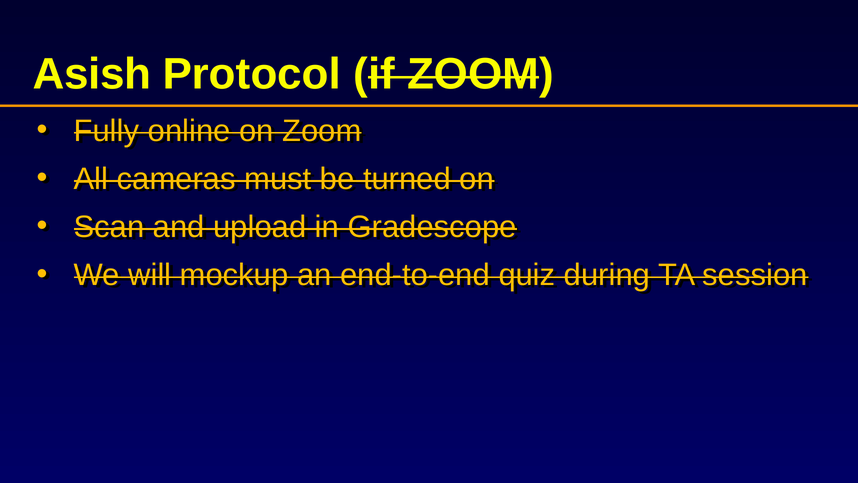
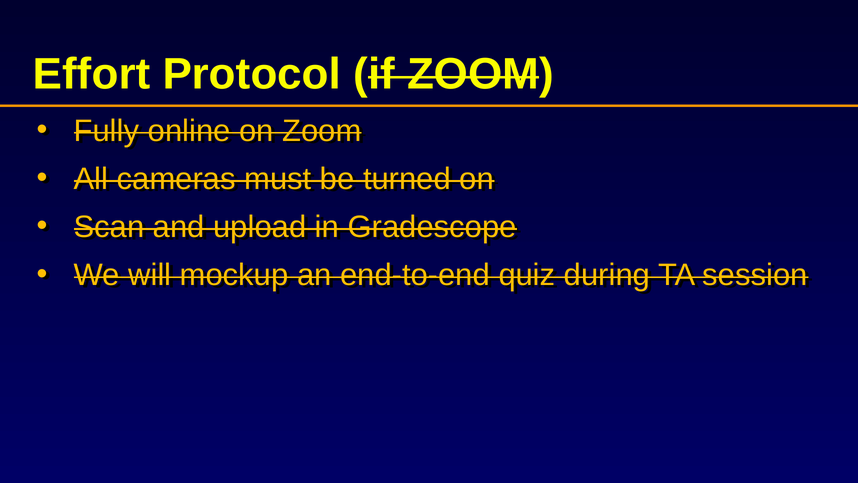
Asish: Asish -> Effort
